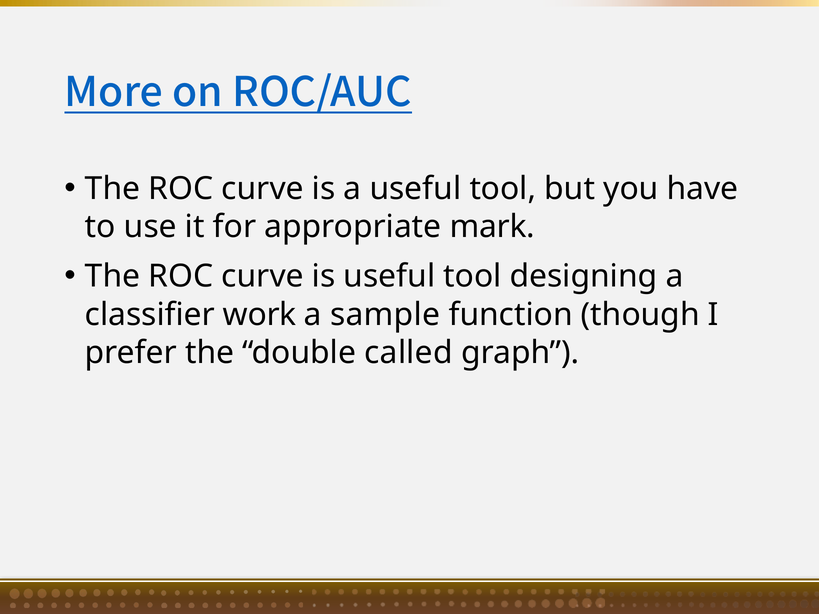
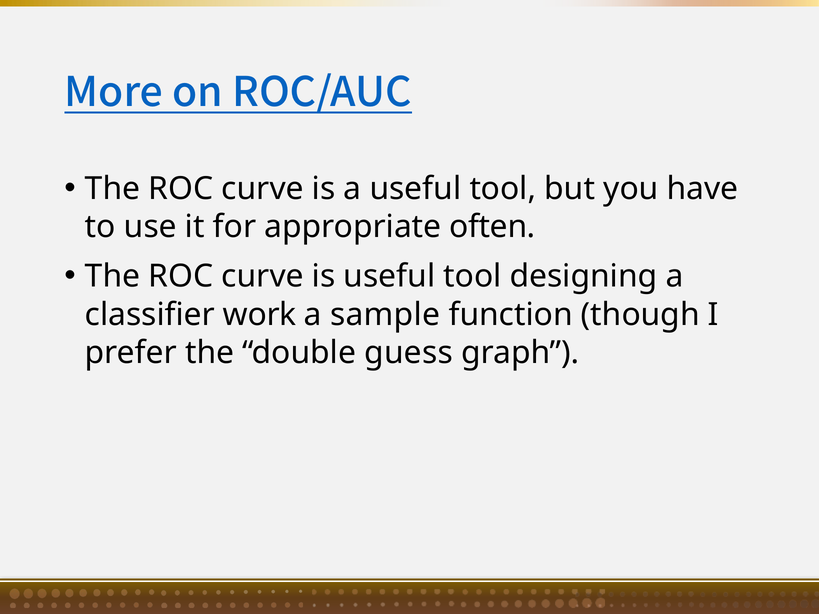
mark: mark -> often
called: called -> guess
